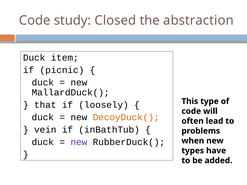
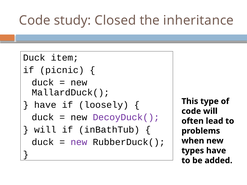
abstraction: abstraction -> inheritance
that at (45, 105): that -> have
DecoyDuck( colour: orange -> purple
vein at (45, 130): vein -> will
